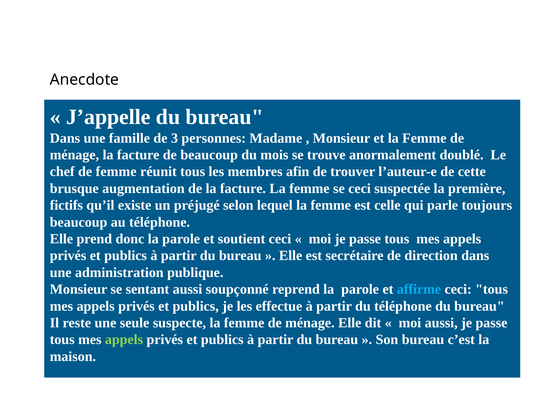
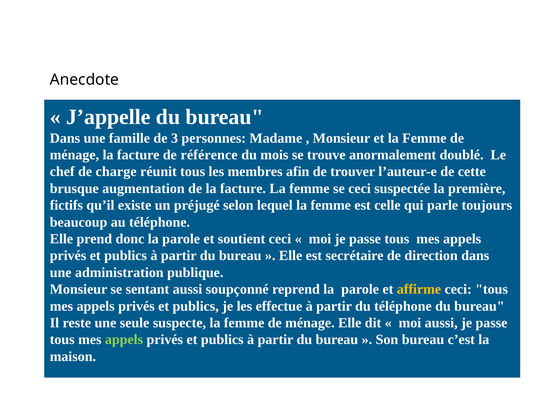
de beaucoup: beaucoup -> référence
de femme: femme -> charge
affirme colour: light blue -> yellow
